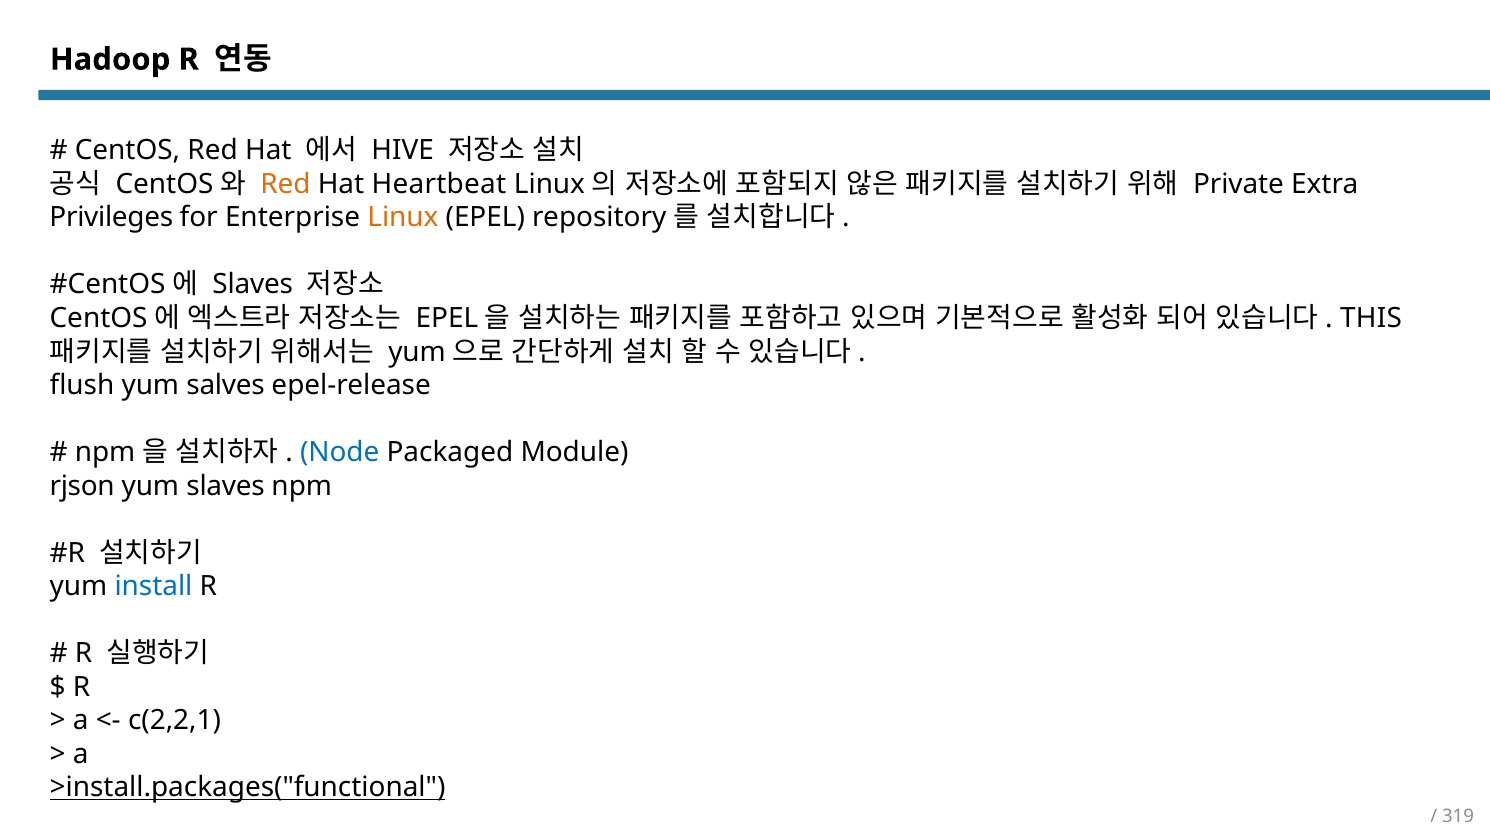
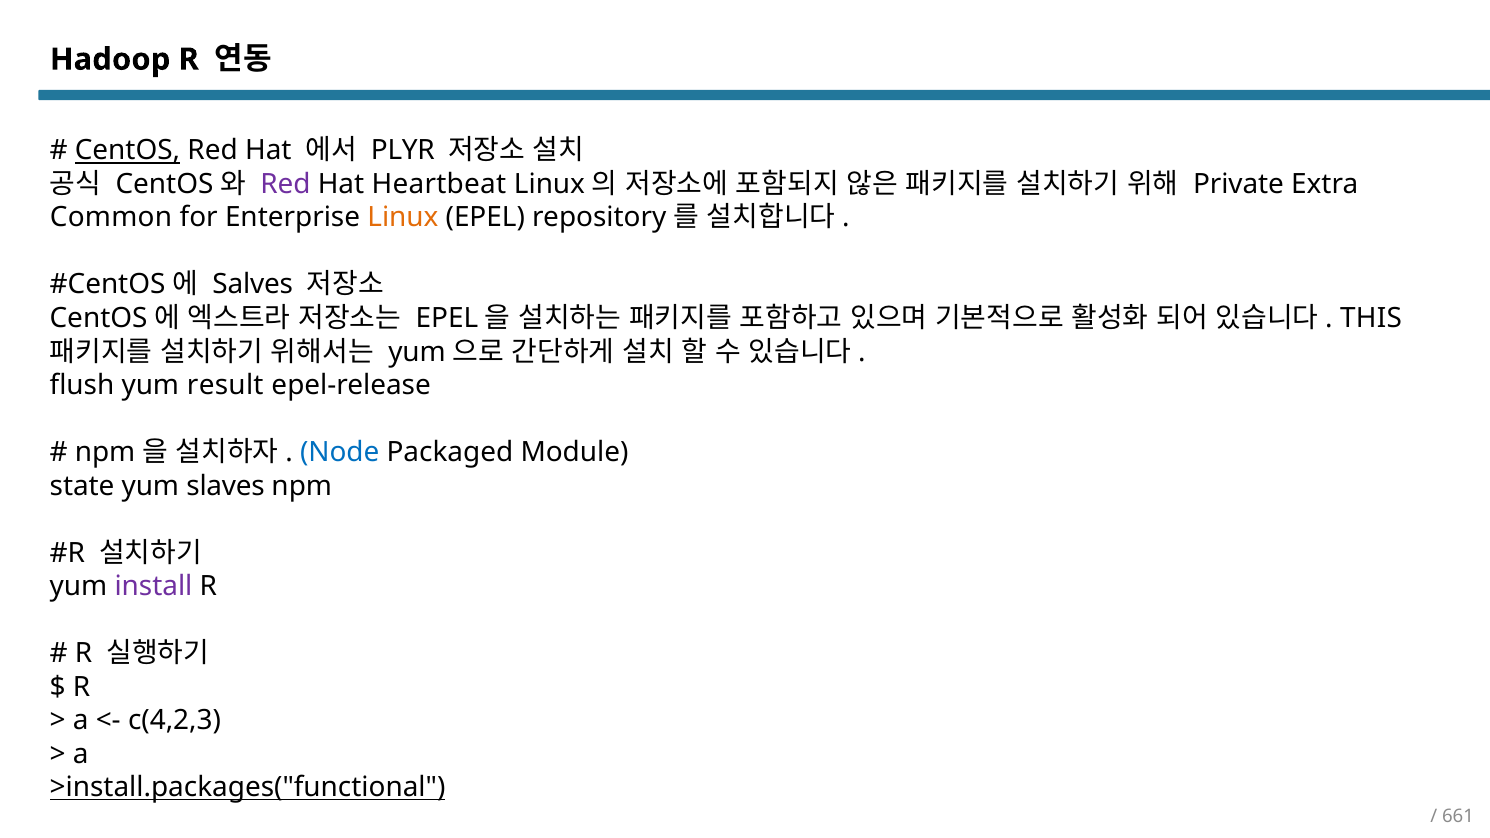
CentOS underline: none -> present
HIVE: HIVE -> PLYR
Red at (285, 184) colour: orange -> purple
Privileges: Privileges -> Common
Slaves at (253, 285): Slaves -> Salves
salves: salves -> result
rjson: rjson -> state
install colour: blue -> purple
c(2,2,1: c(2,2,1 -> c(4,2,3
319: 319 -> 661
